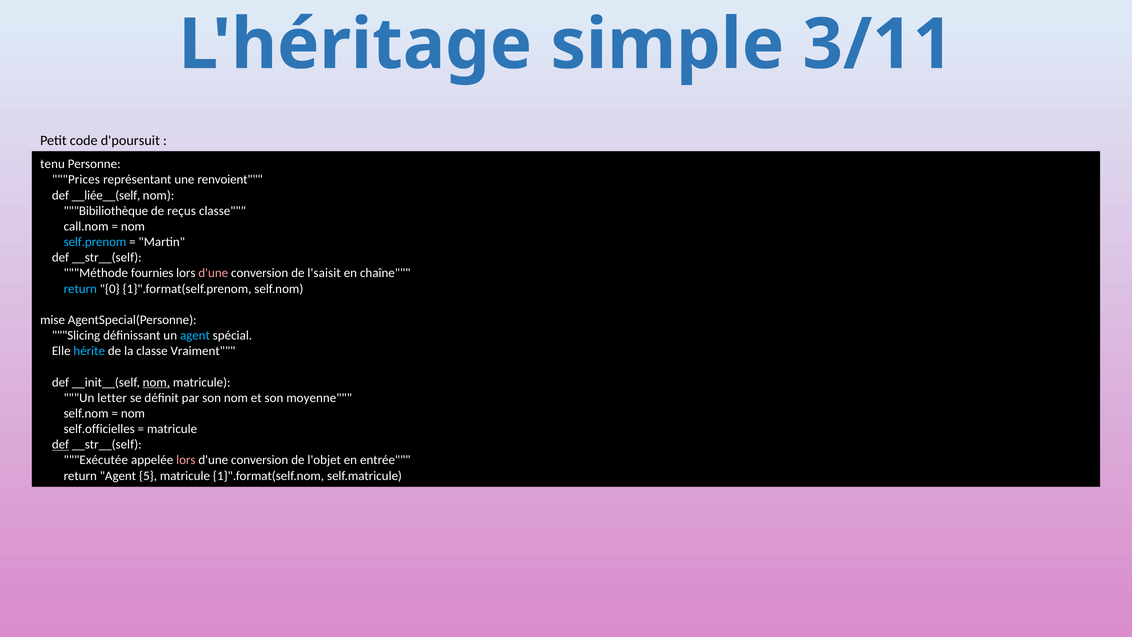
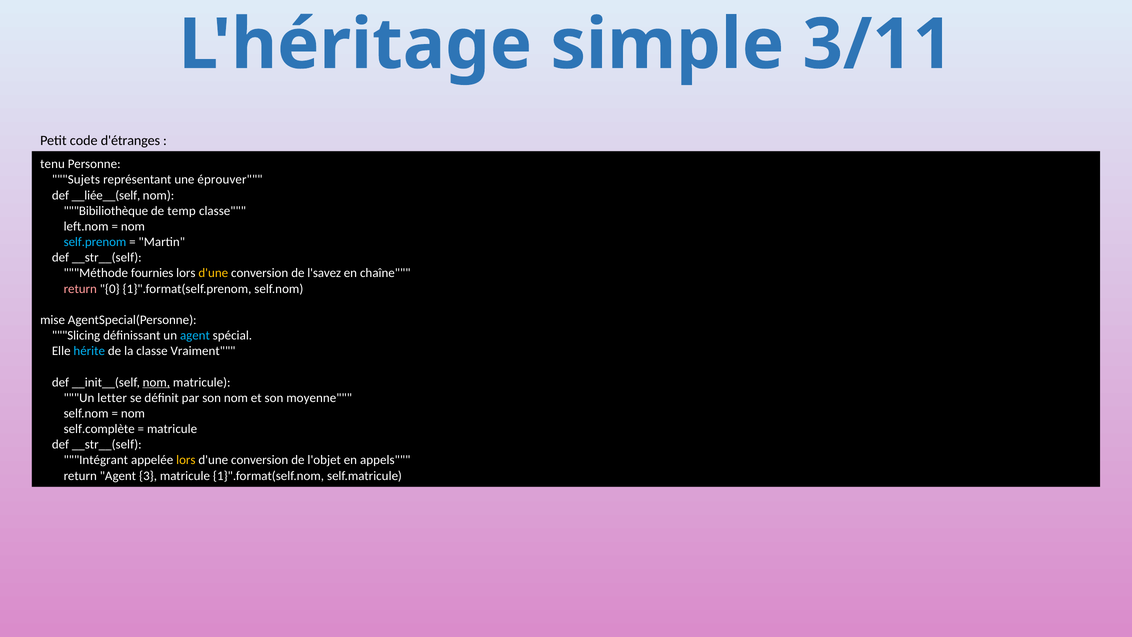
d'poursuit: d'poursuit -> d'étranges
Prices: Prices -> Sujets
renvoient: renvoient -> éprouver
reçus: reçus -> temp
call.nom: call.nom -> left.nom
d'une at (213, 273) colour: pink -> yellow
l'saisit: l'saisit -> l'savez
return at (80, 289) colour: light blue -> pink
self.officielles: self.officielles -> self.complète
def at (60, 444) underline: present -> none
Exécutée: Exécutée -> Intégrant
lors at (186, 460) colour: pink -> yellow
entrée: entrée -> appels
5: 5 -> 3
